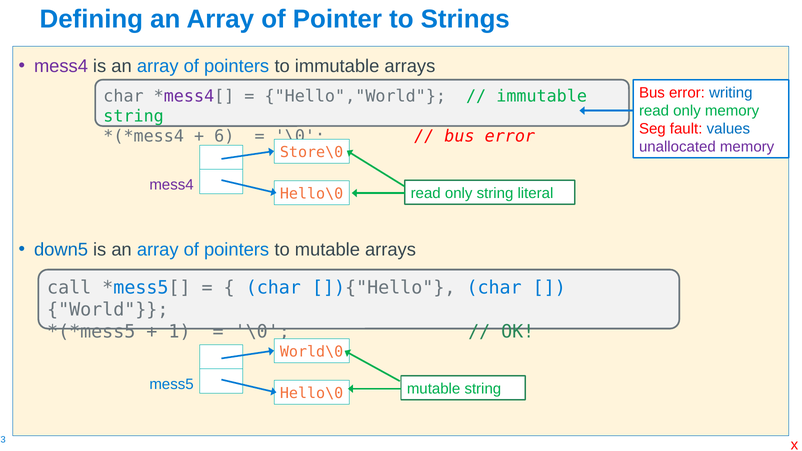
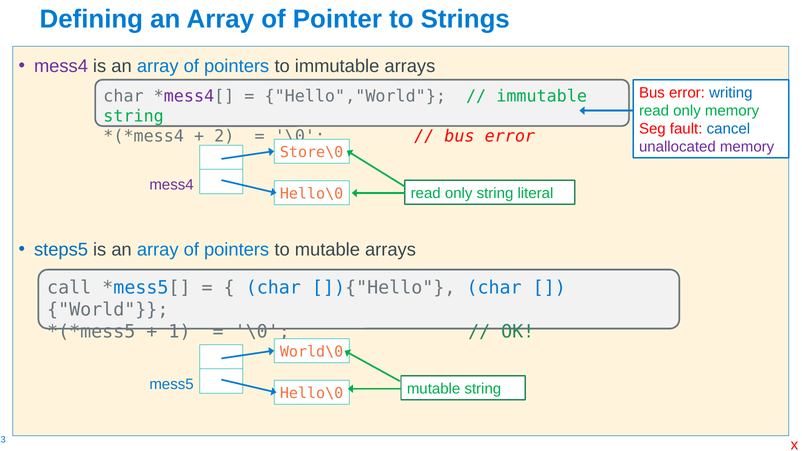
values: values -> cancel
6: 6 -> 2
down5: down5 -> steps5
